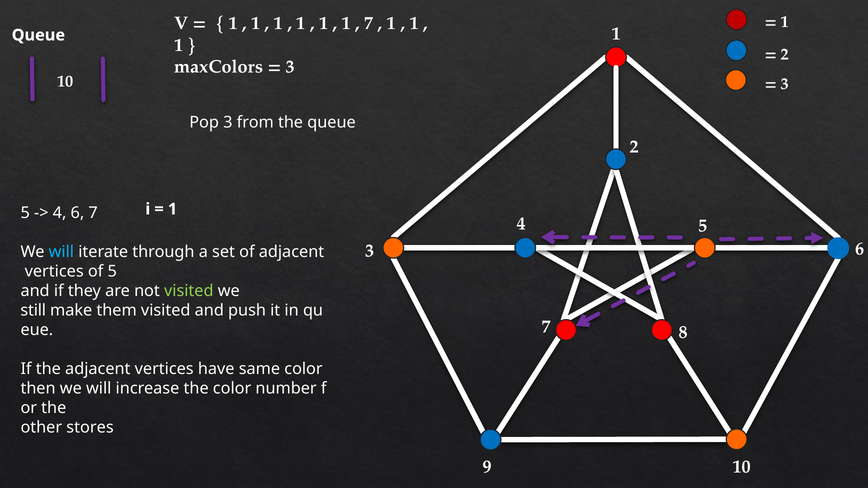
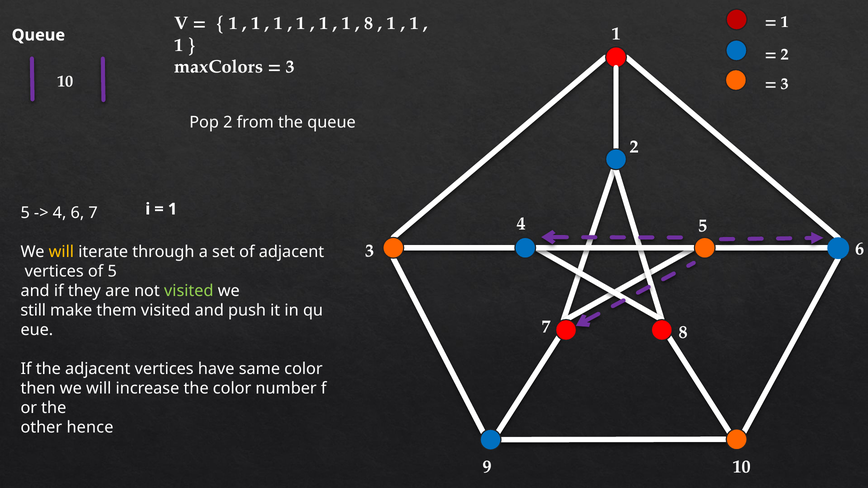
7 at (369, 23): 7 -> 8
Pop 3: 3 -> 2
will at (61, 252) colour: light blue -> yellow
stores: stores -> hence
